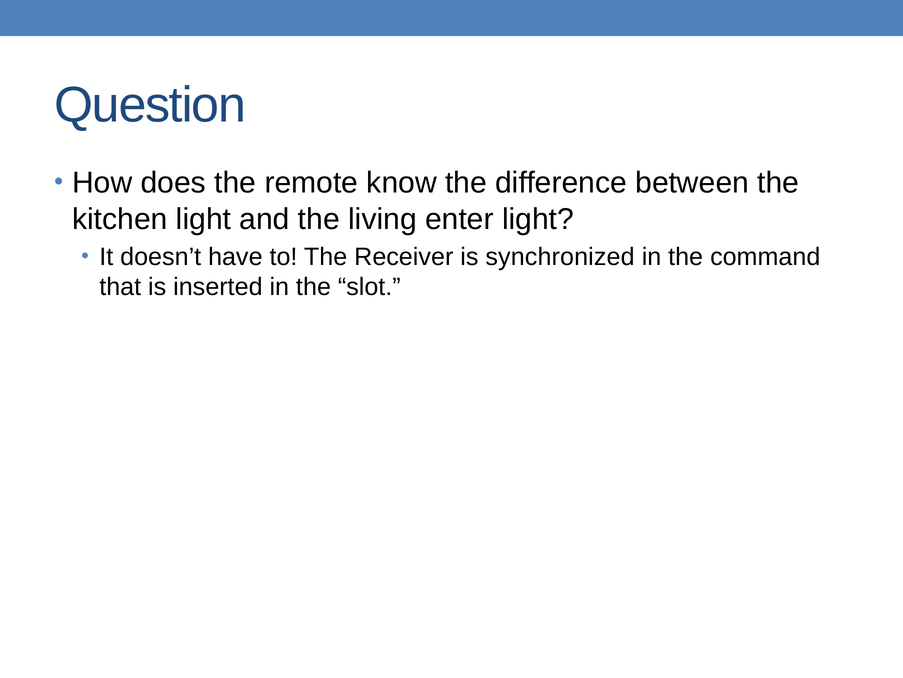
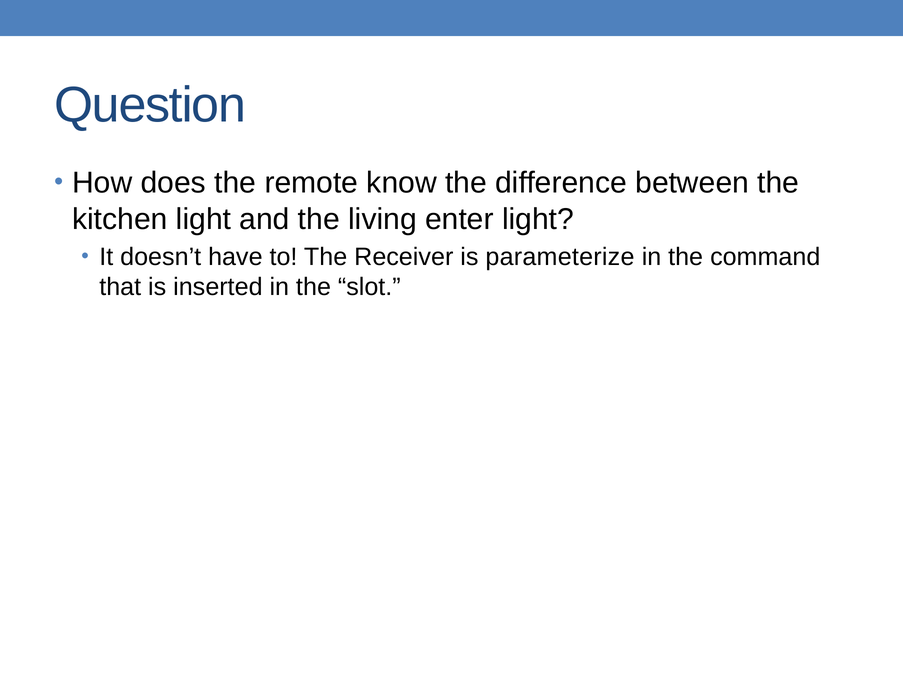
synchronized: synchronized -> parameterize
